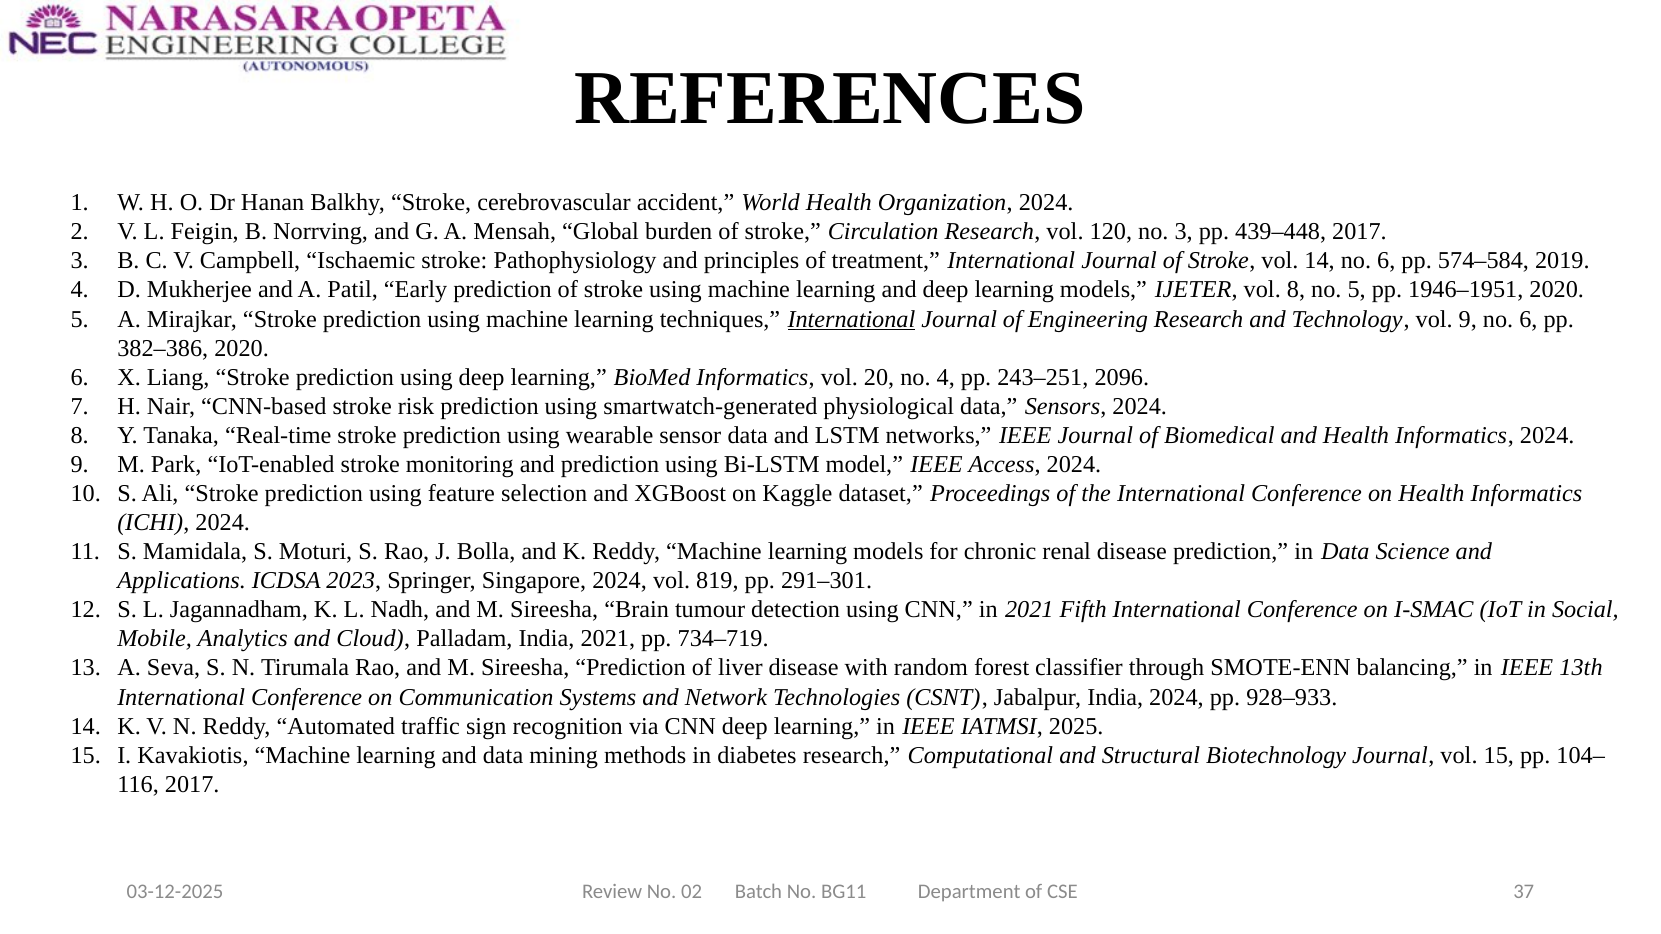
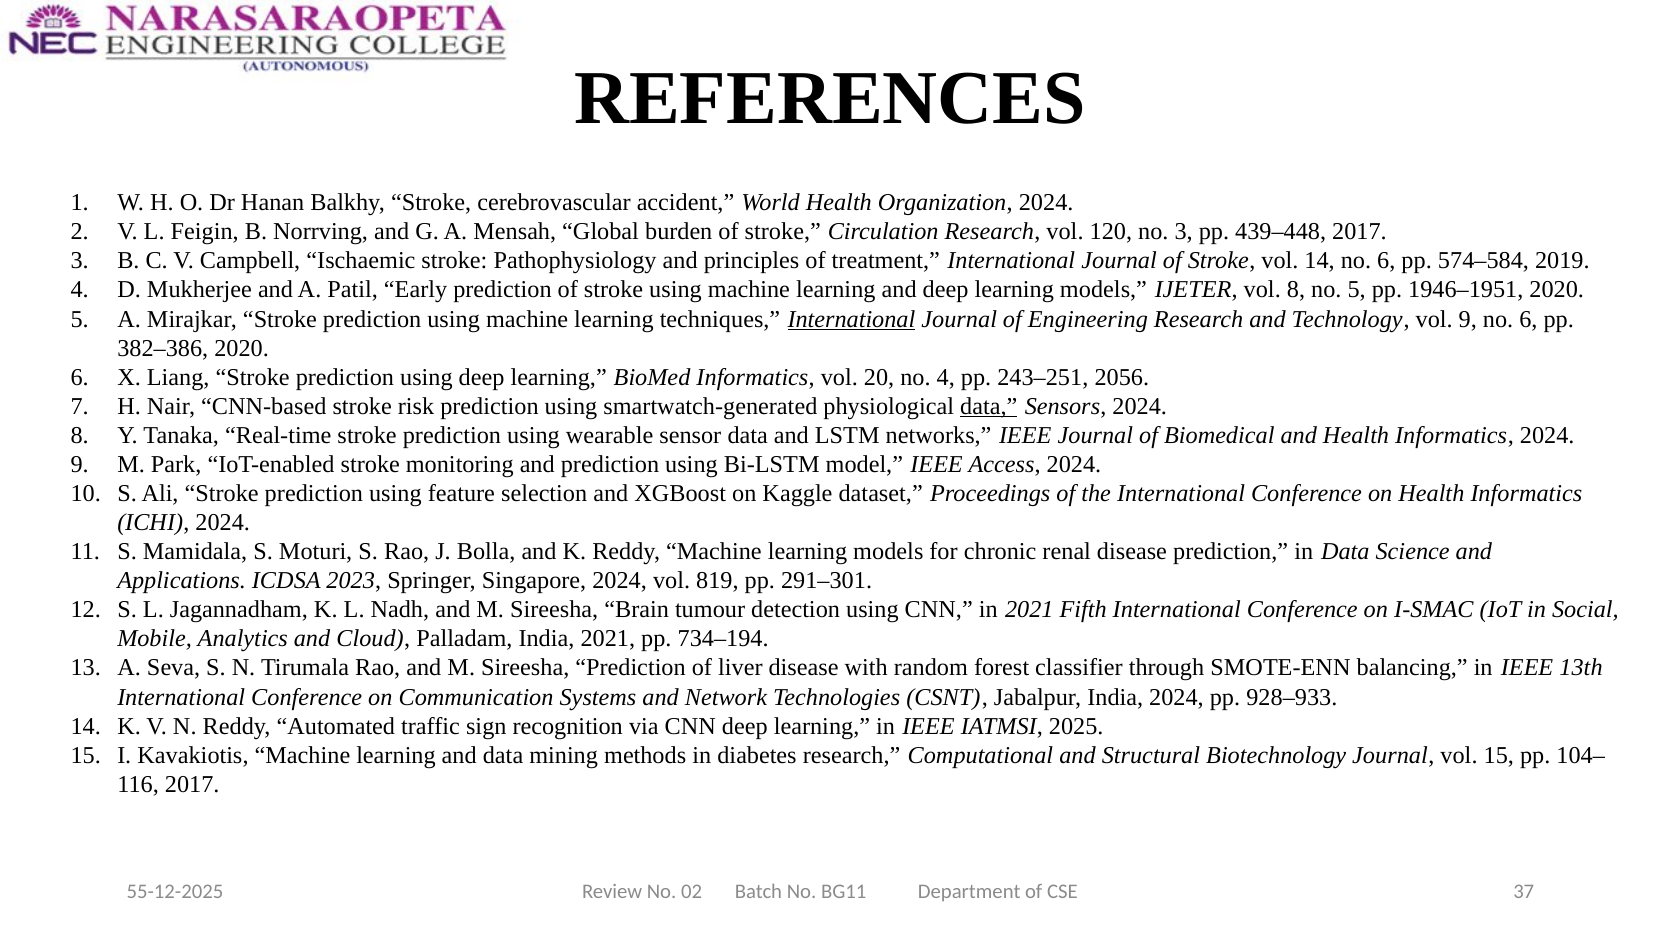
2096: 2096 -> 2056
data at (989, 406) underline: none -> present
734–719: 734–719 -> 734–194
03-12-2025: 03-12-2025 -> 55-12-2025
